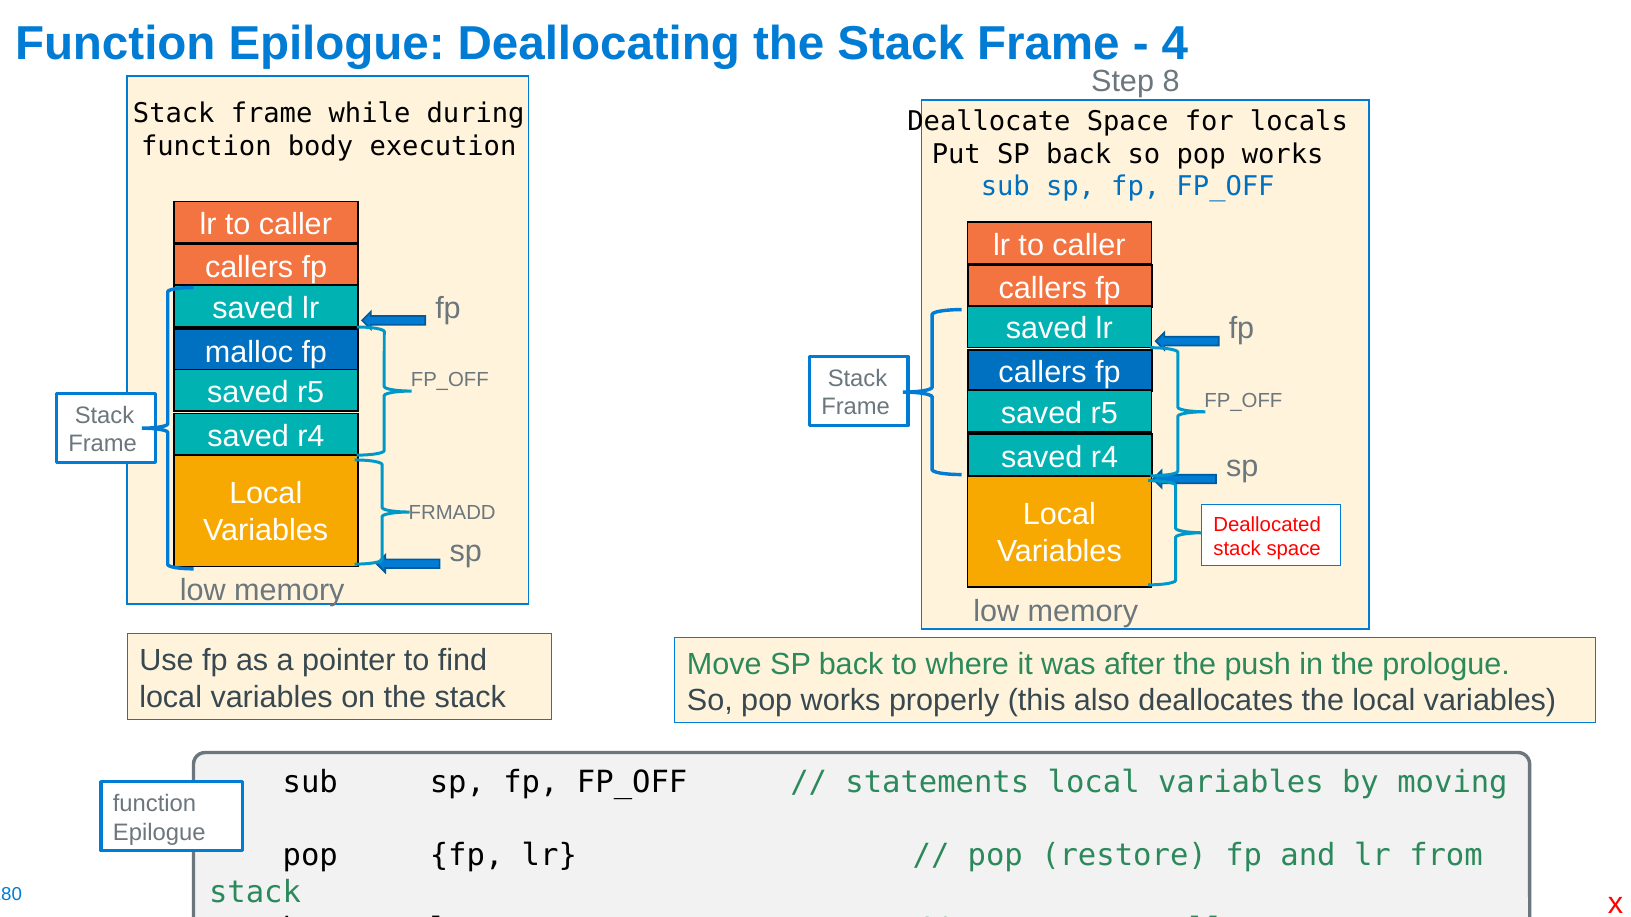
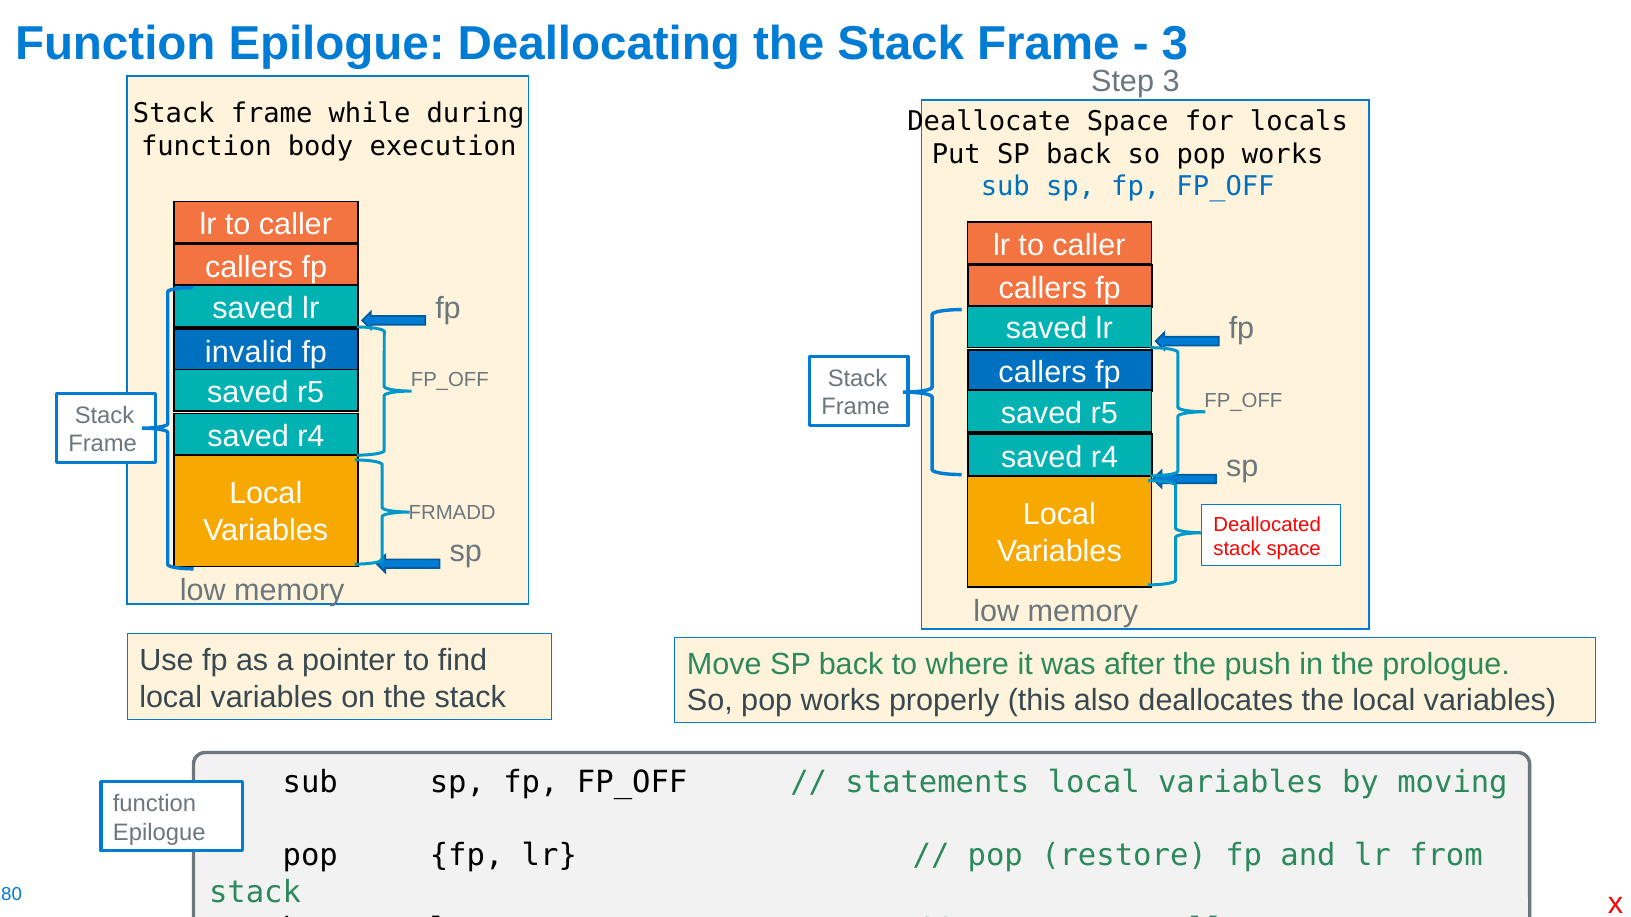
4 at (1175, 44): 4 -> 3
Step 8: 8 -> 3
malloc: malloc -> invalid
